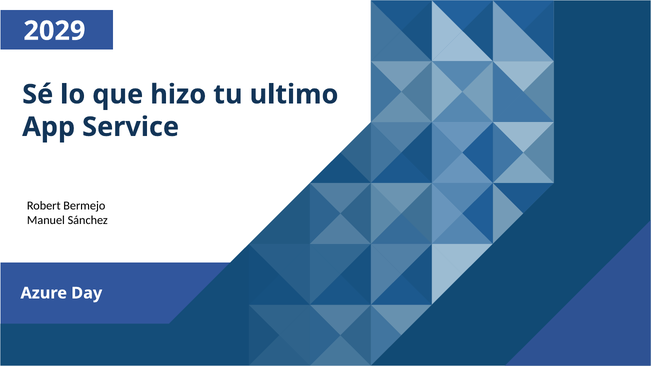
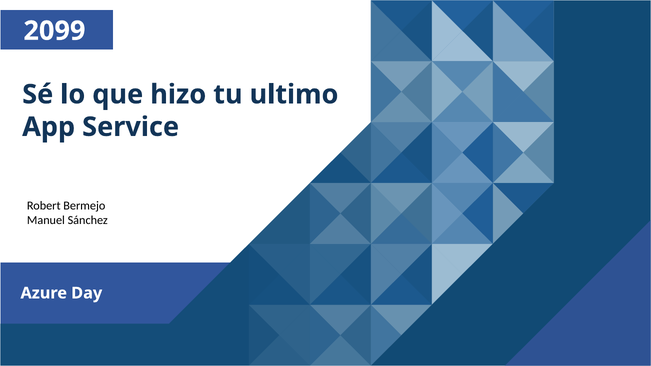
2029: 2029 -> 2099
